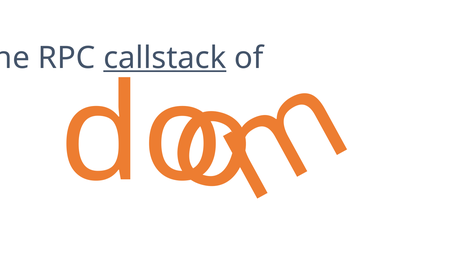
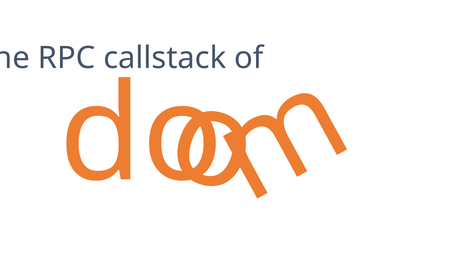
callstack underline: present -> none
